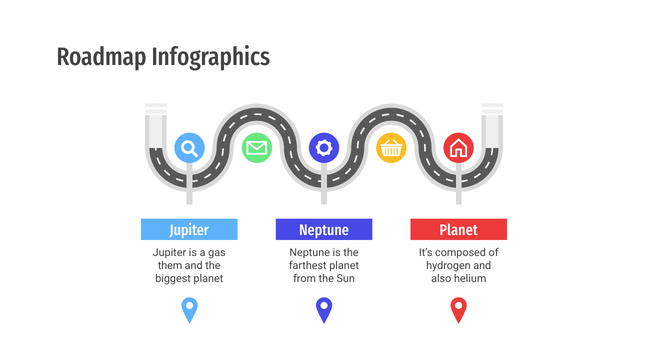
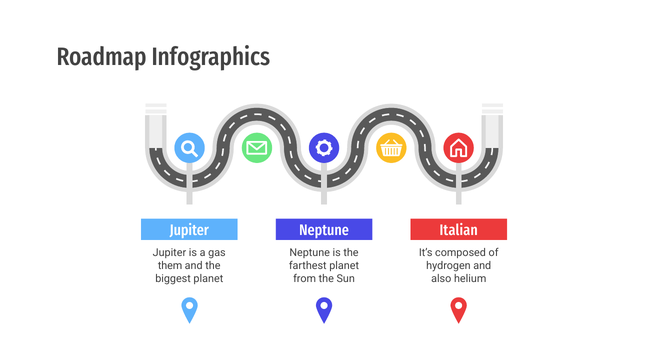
Planet at (459, 231): Planet -> Italian
